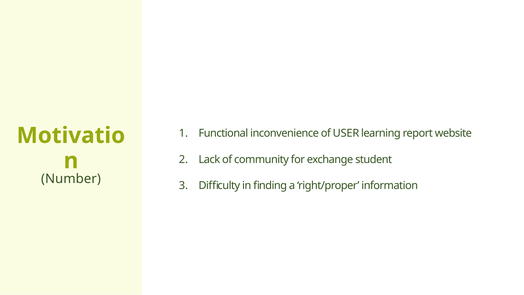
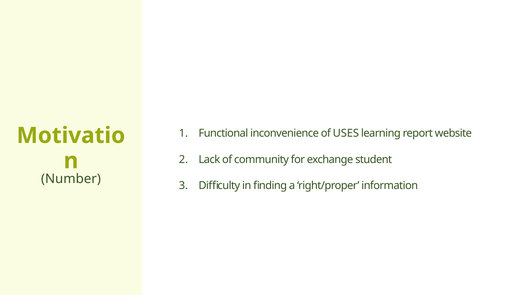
USER: USER -> USES
